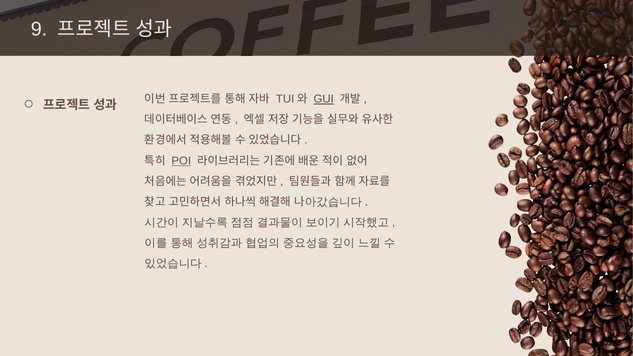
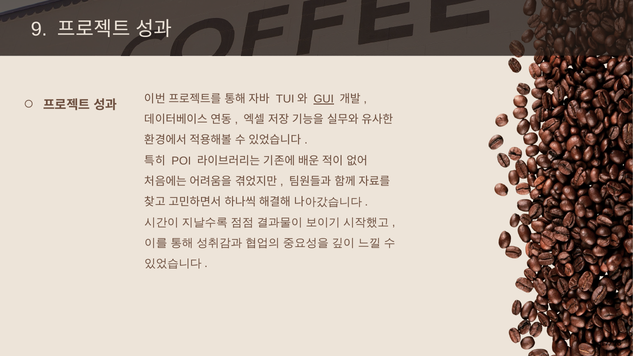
POI underline: present -> none
